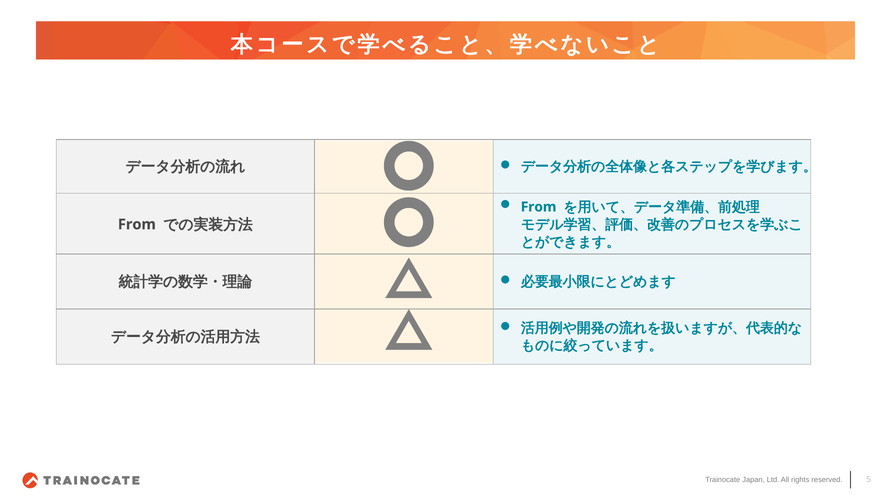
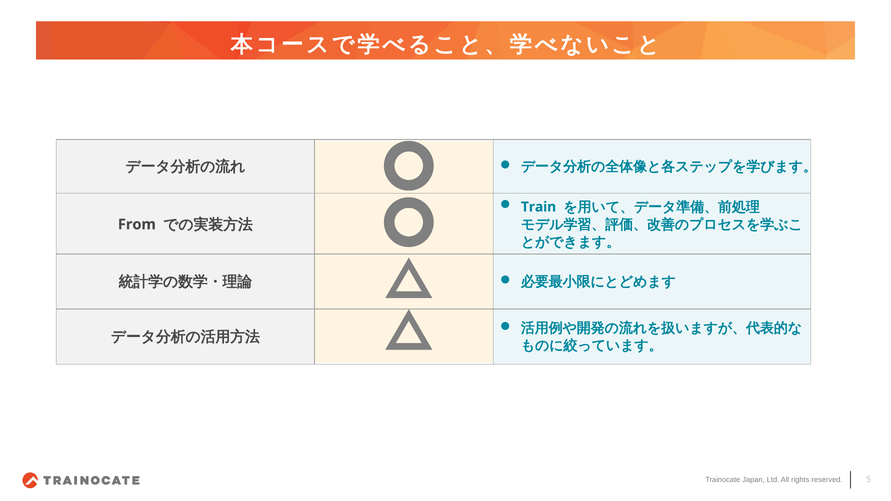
From at (539, 207): From -> Train
